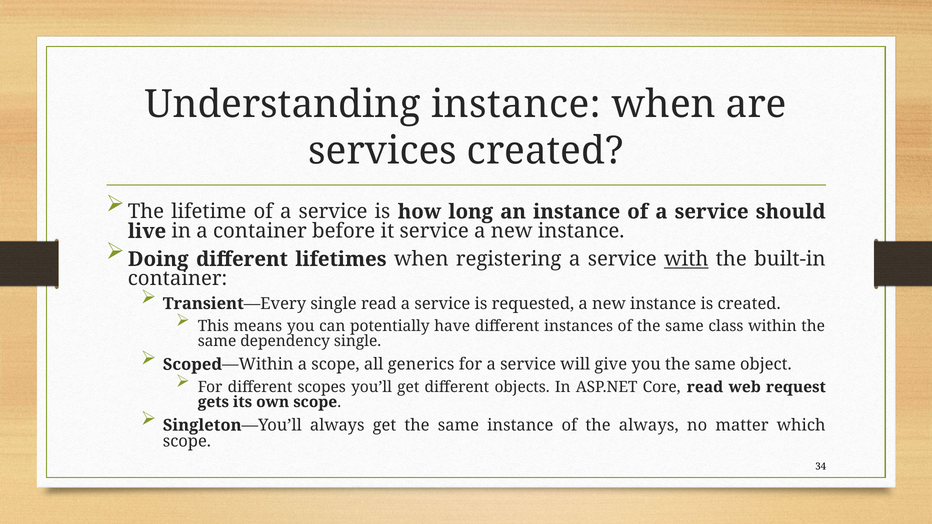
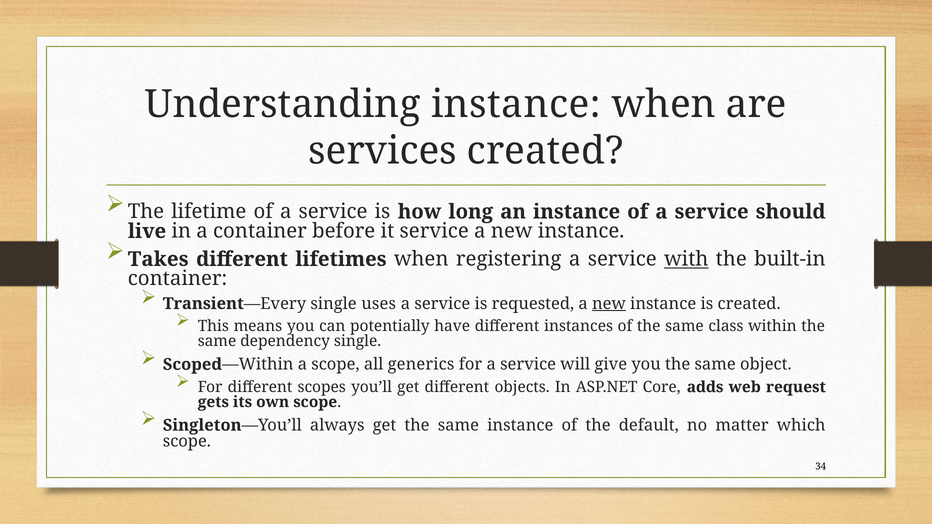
Doing: Doing -> Takes
single read: read -> uses
new at (609, 304) underline: none -> present
Core read: read -> adds
the always: always -> default
